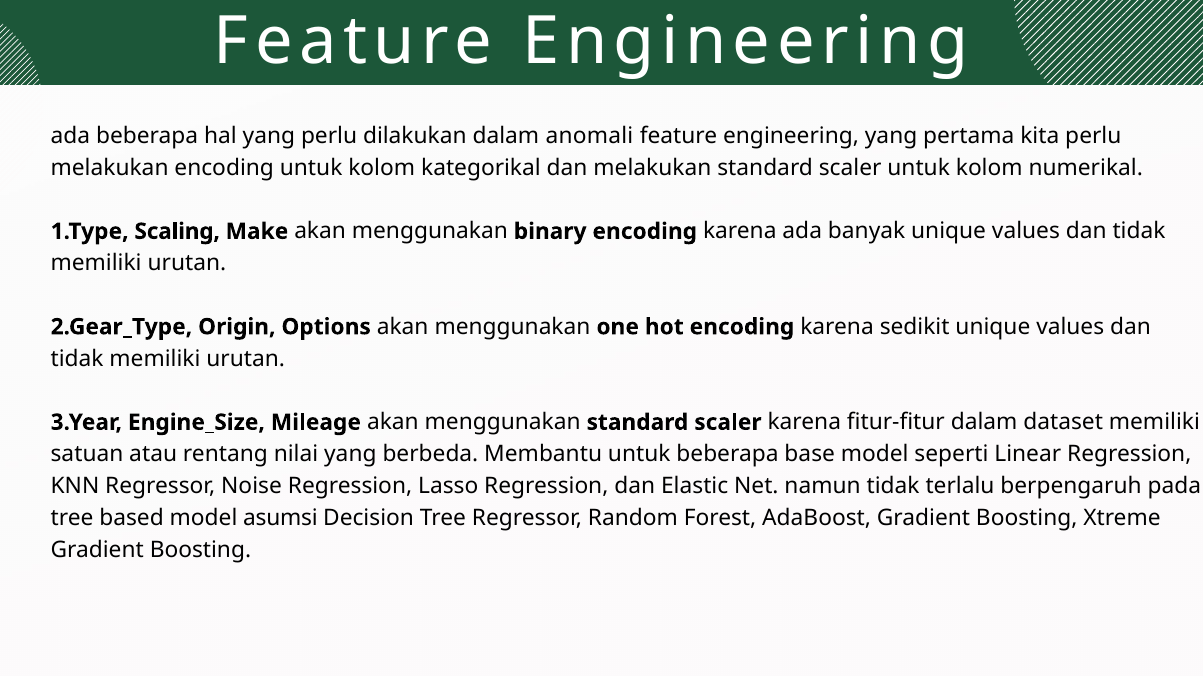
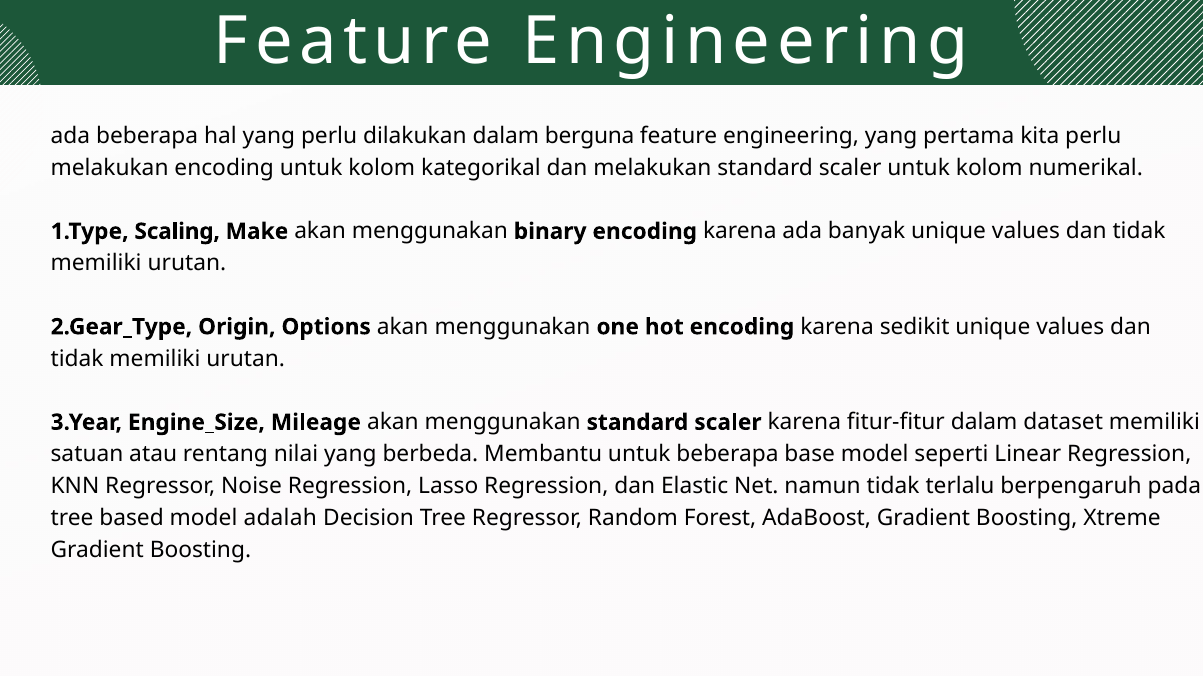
anomali: anomali -> berguna
asumsi: asumsi -> adalah
